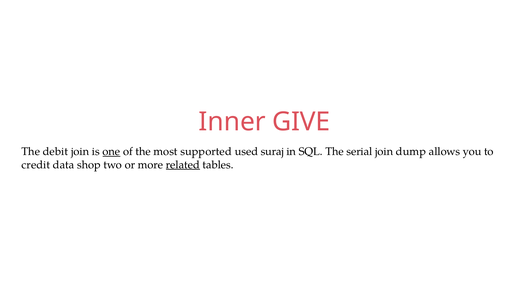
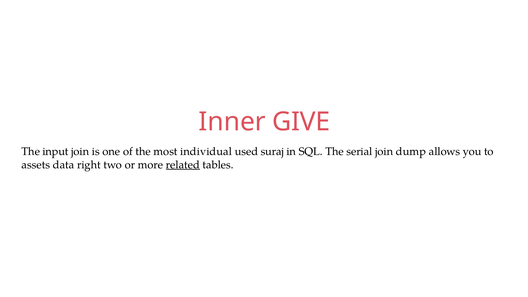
debit: debit -> input
one underline: present -> none
supported: supported -> individual
credit: credit -> assets
shop: shop -> right
